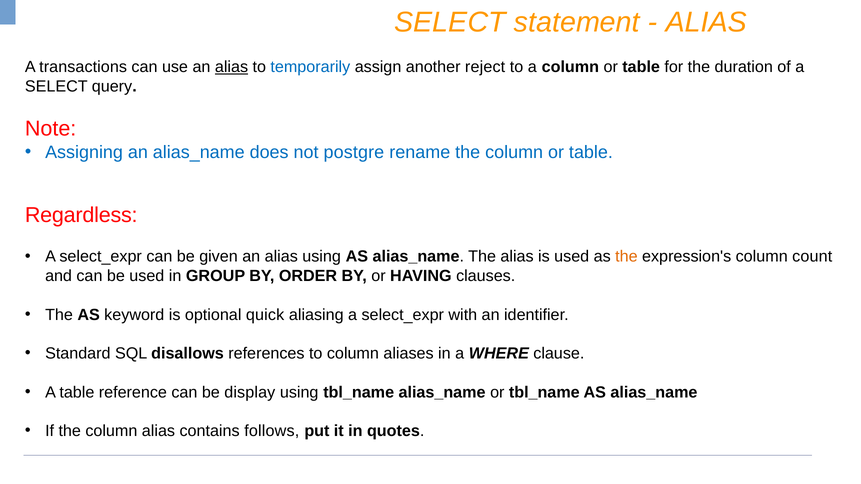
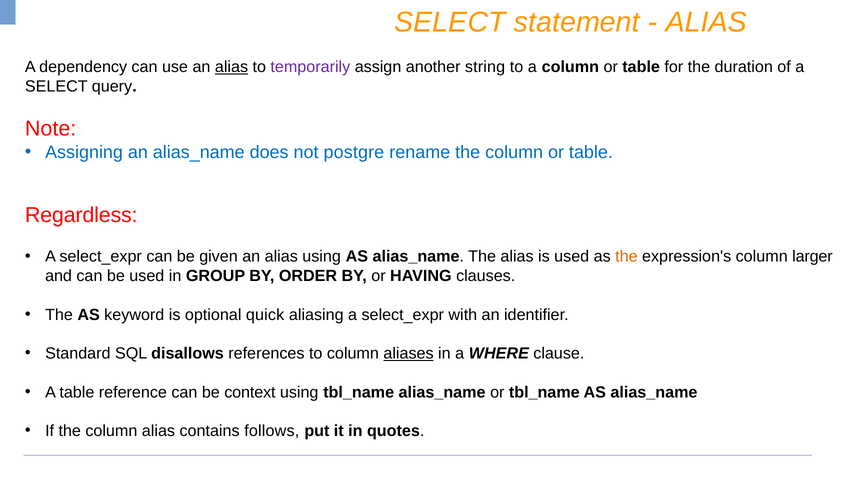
transactions: transactions -> dependency
temporarily colour: blue -> purple
reject: reject -> string
count: count -> larger
aliases underline: none -> present
display: display -> context
